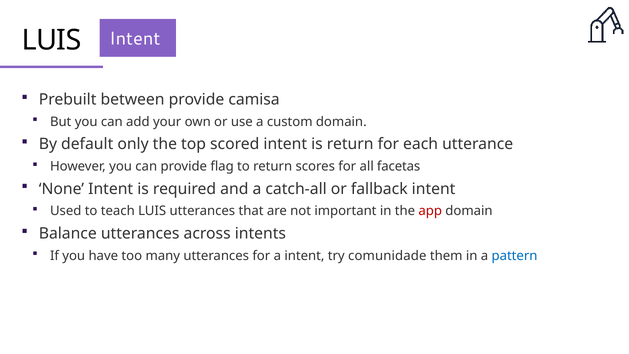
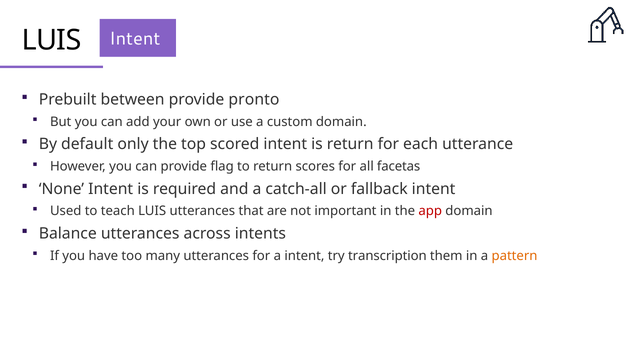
camisa: camisa -> pronto
comunidade: comunidade -> transcription
pattern colour: blue -> orange
